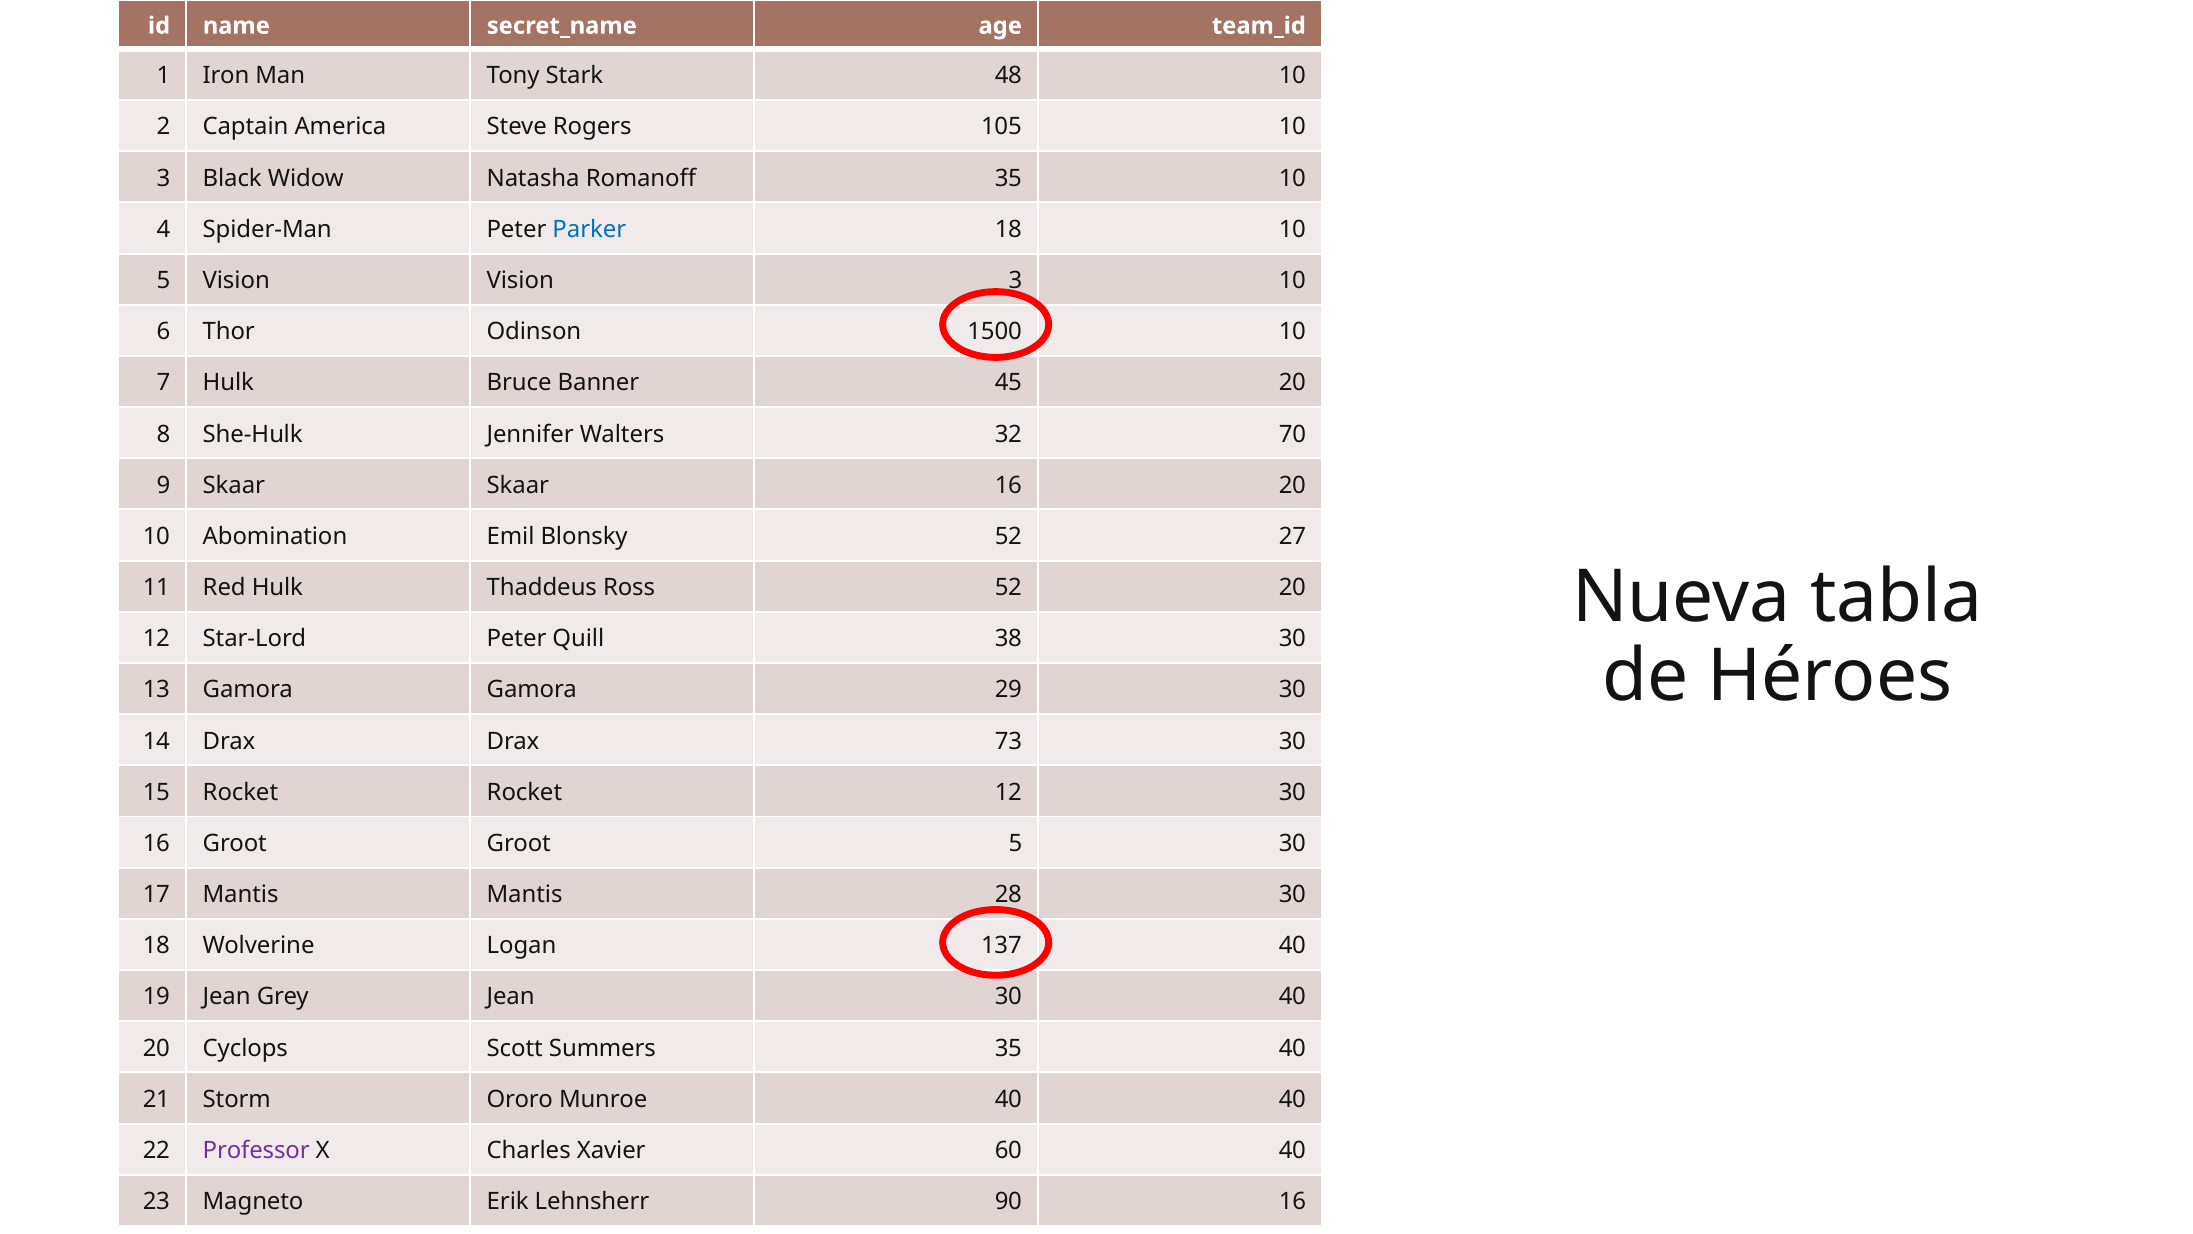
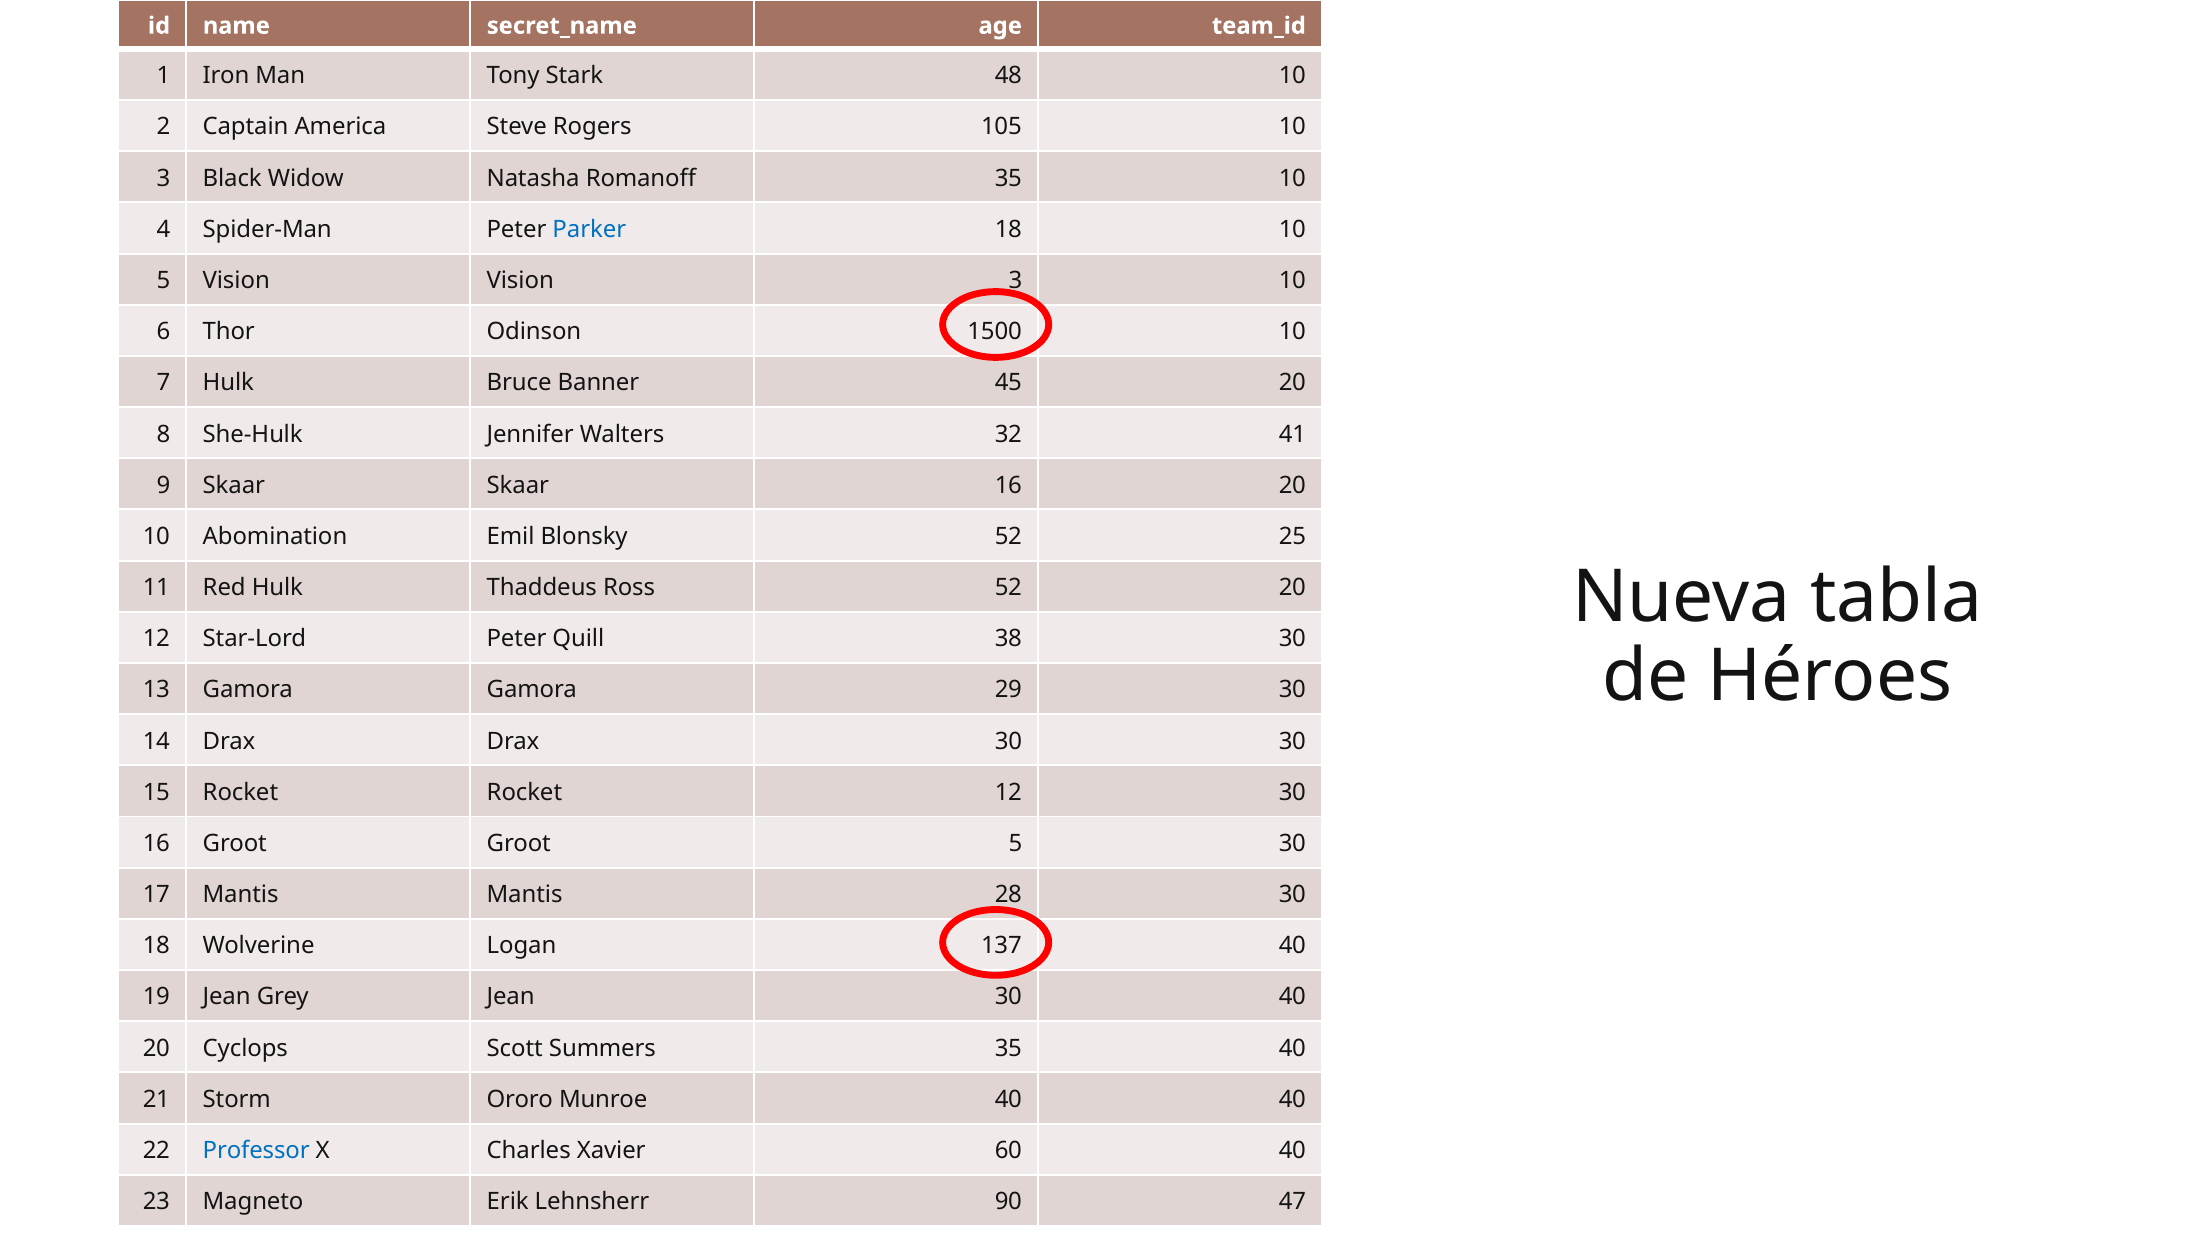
70: 70 -> 41
27: 27 -> 25
Drax 73: 73 -> 30
Professor colour: purple -> blue
90 16: 16 -> 47
